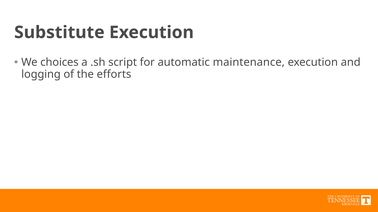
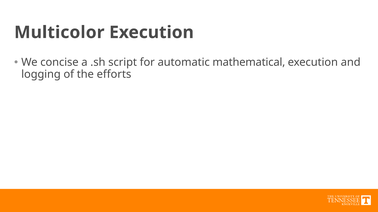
Substitute: Substitute -> Multicolor
choices: choices -> concise
maintenance: maintenance -> mathematical
